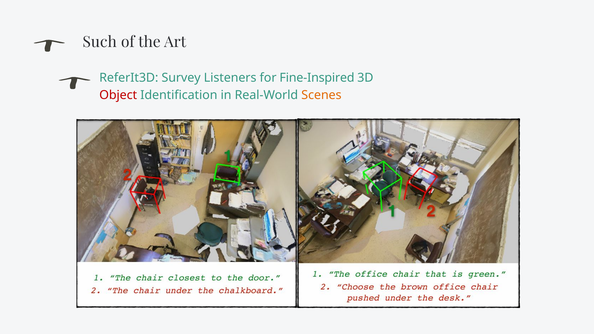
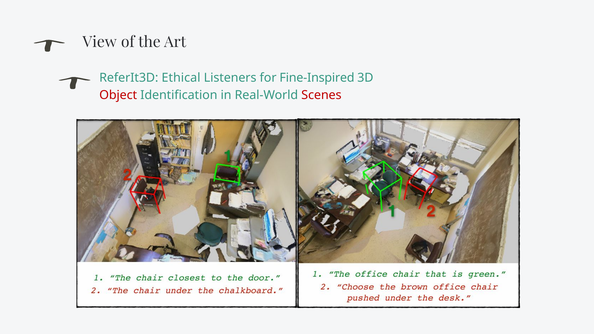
Such: Such -> View
Survey: Survey -> Ethical
Scenes colour: orange -> red
